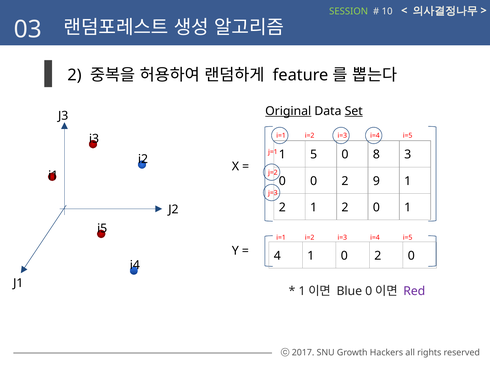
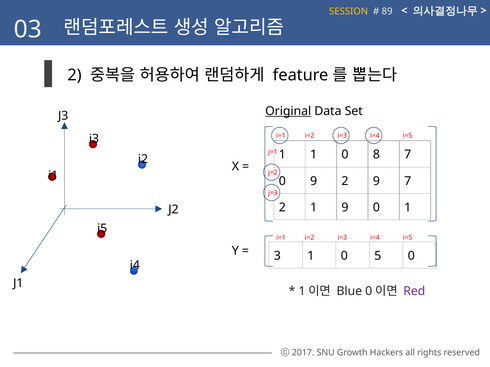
SESSION colour: light green -> yellow
10: 10 -> 89
Set underline: present -> none
1 5: 5 -> 1
8 3: 3 -> 7
0 0: 0 -> 9
9 1: 1 -> 7
2 1 2: 2 -> 9
4: 4 -> 3
1 0 2: 2 -> 5
